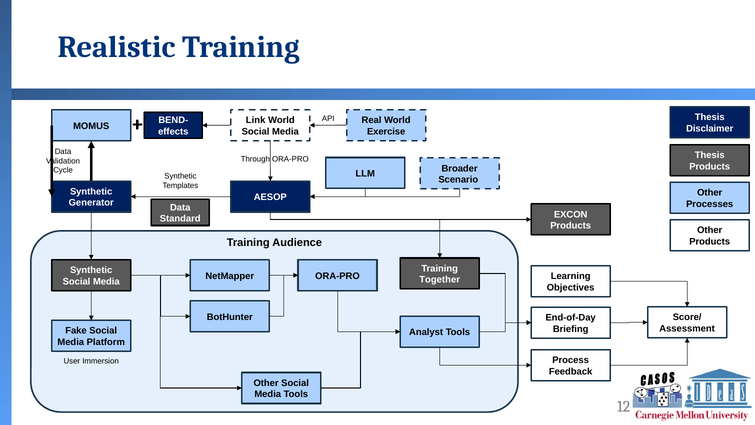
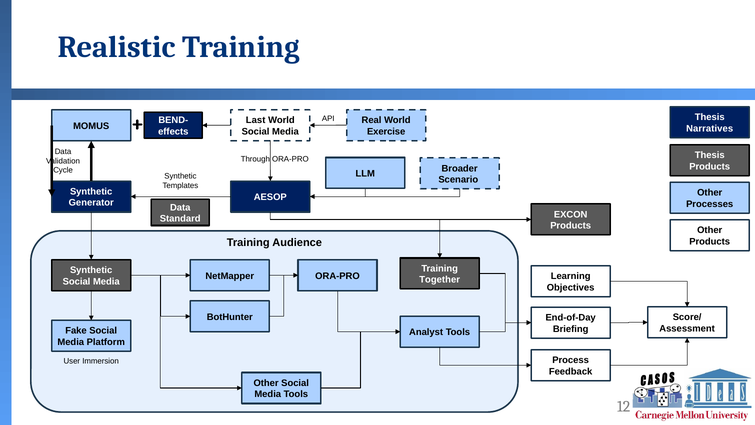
Link: Link -> Last
Disclaimer: Disclaimer -> Narratives
